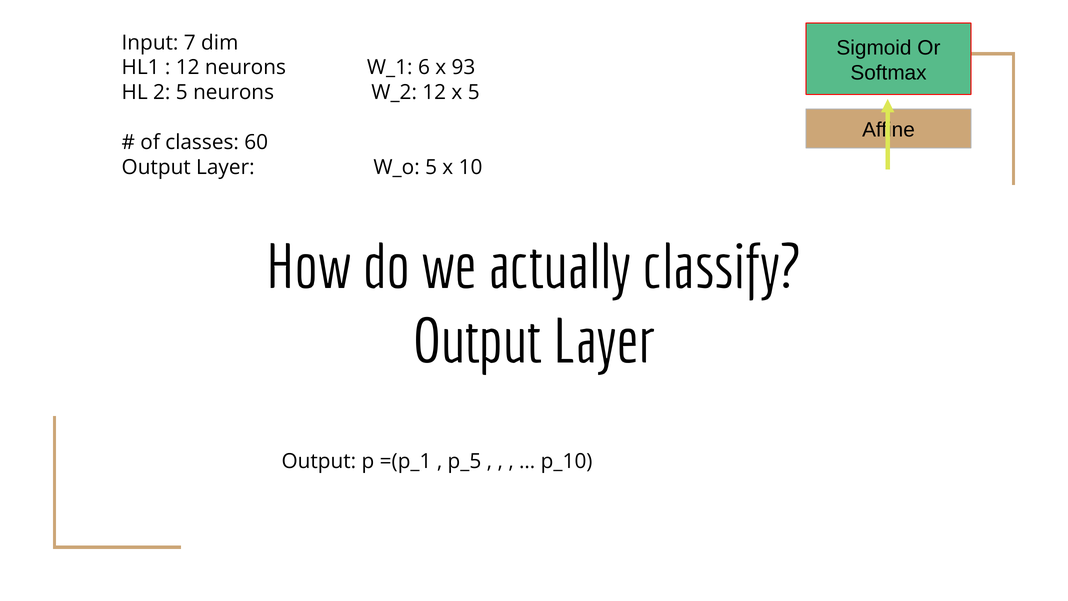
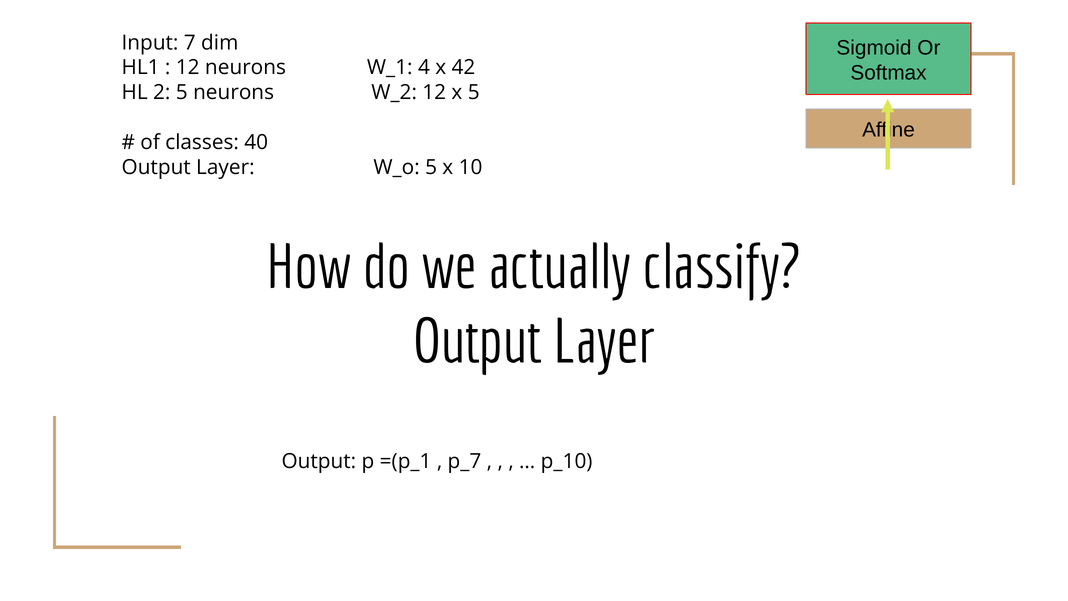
6: 6 -> 4
93: 93 -> 42
60: 60 -> 40
p_5: p_5 -> p_7
